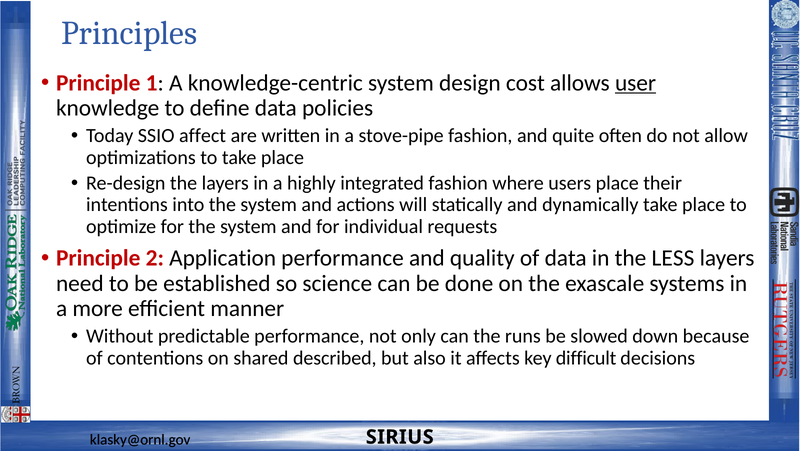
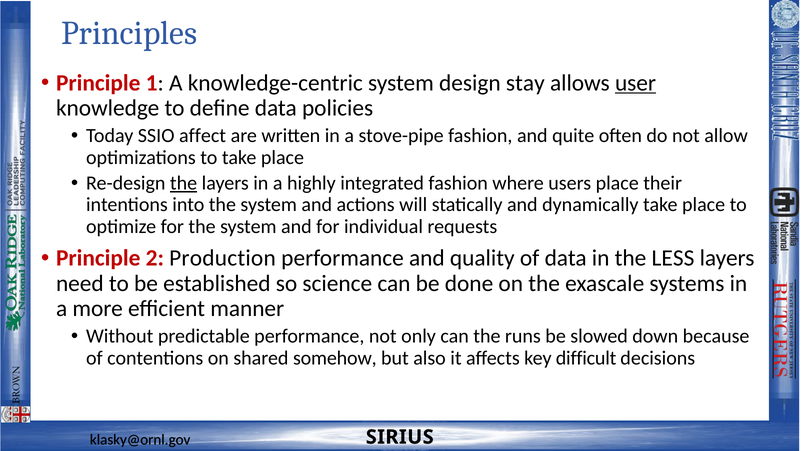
cost: cost -> stay
the at (184, 183) underline: none -> present
Application: Application -> Production
described: described -> somehow
